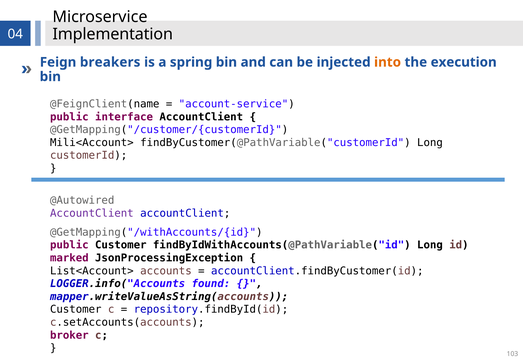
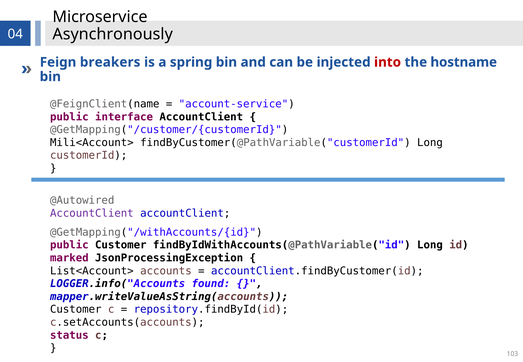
Implementation: Implementation -> Asynchronously
into colour: orange -> red
execution: execution -> hostname
broker: broker -> status
